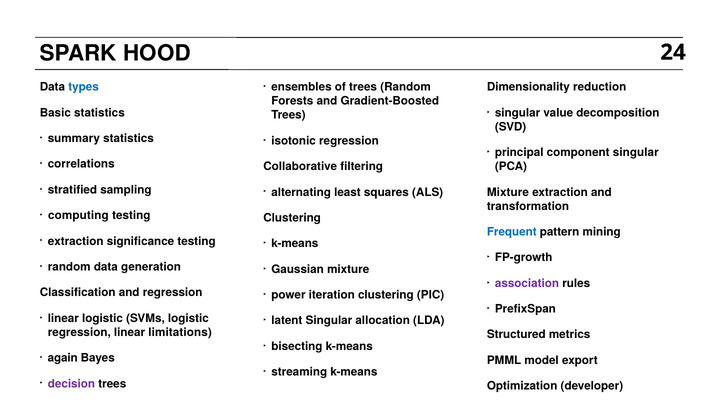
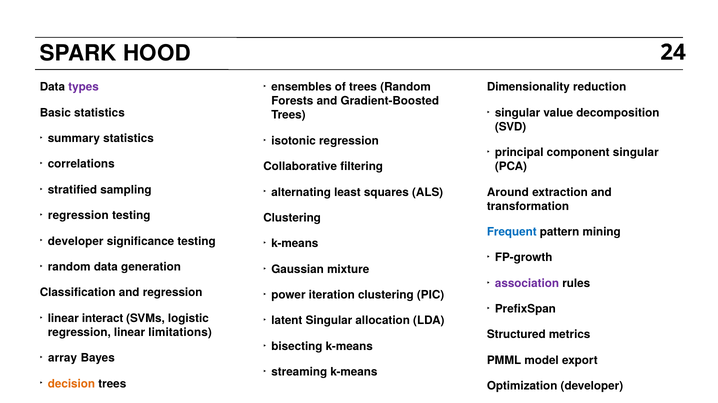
types colour: blue -> purple
Mixture at (508, 192): Mixture -> Around
computing at (78, 216): computing -> regression
extraction at (76, 241): extraction -> developer
linear logistic: logistic -> interact
again: again -> array
decision colour: purple -> orange
